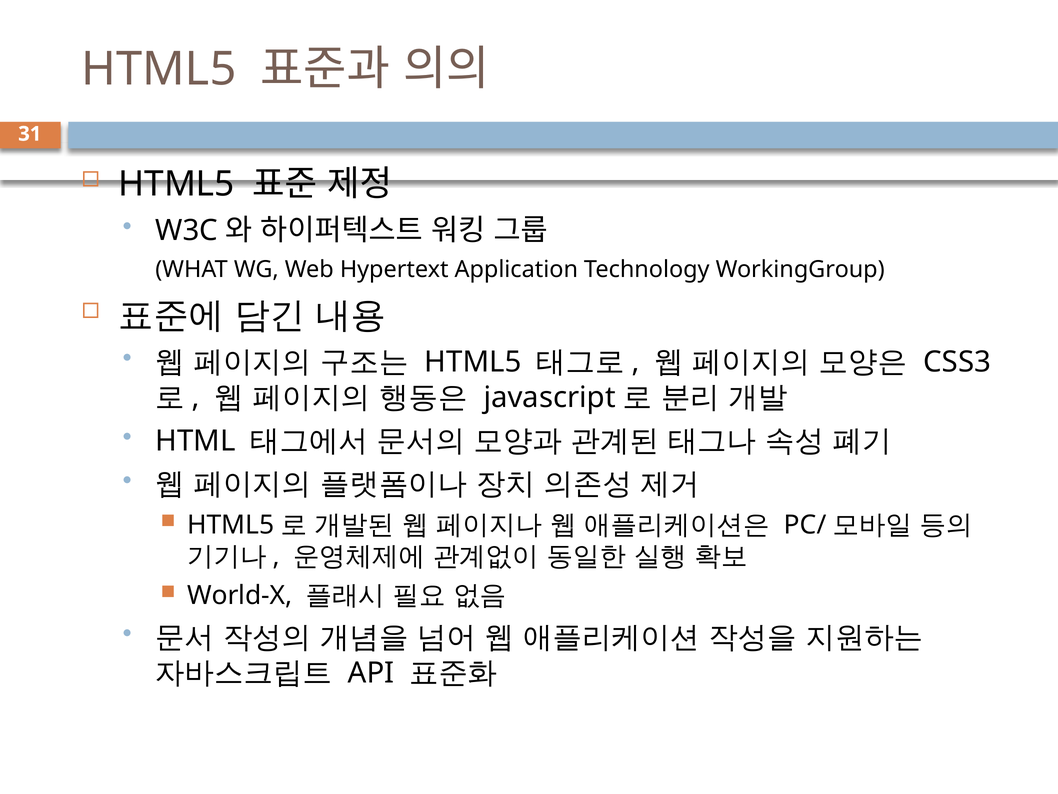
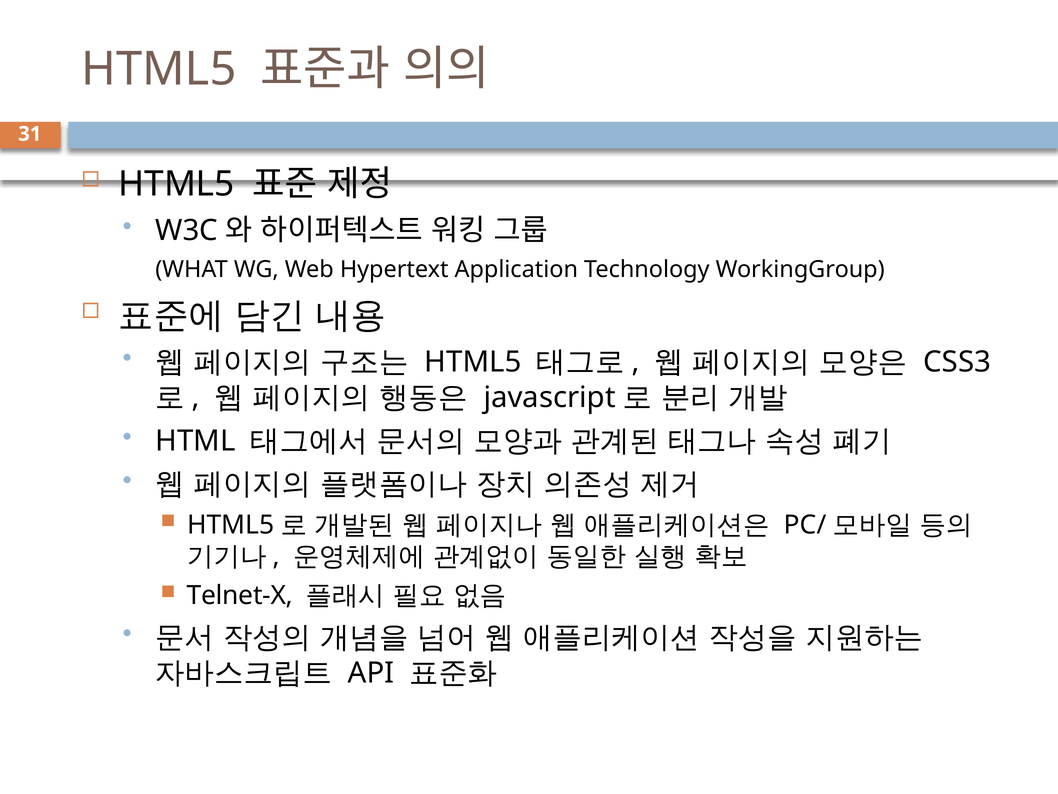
World-X: World-X -> Telnet-X
